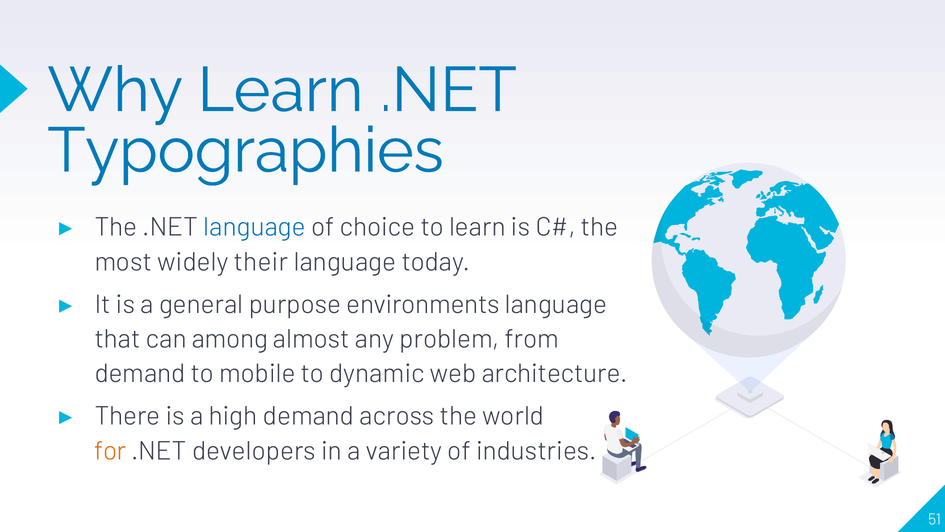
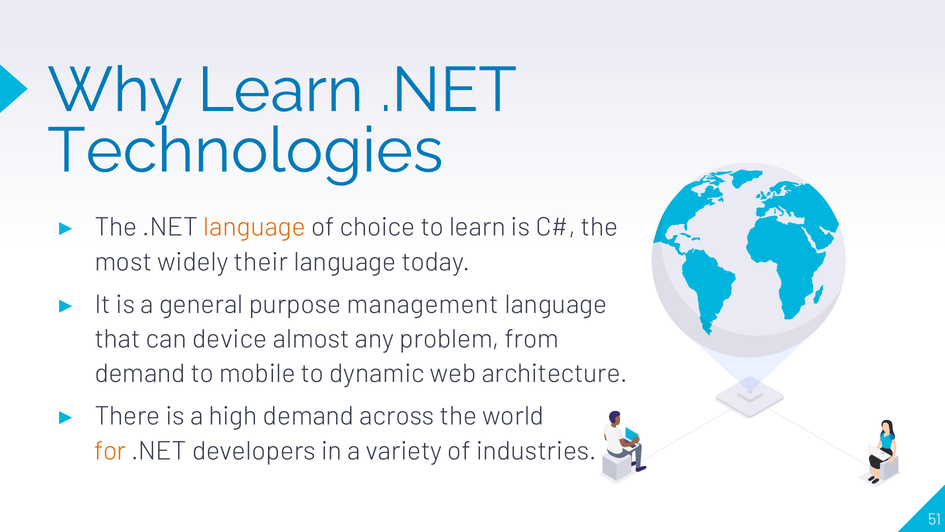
Typographies: Typographies -> Technologies
language at (255, 227) colour: blue -> orange
environments: environments -> management
among: among -> device
